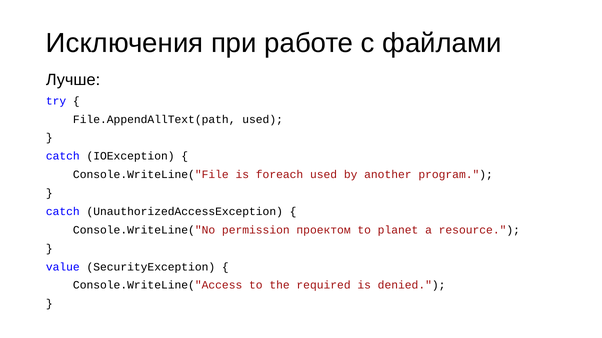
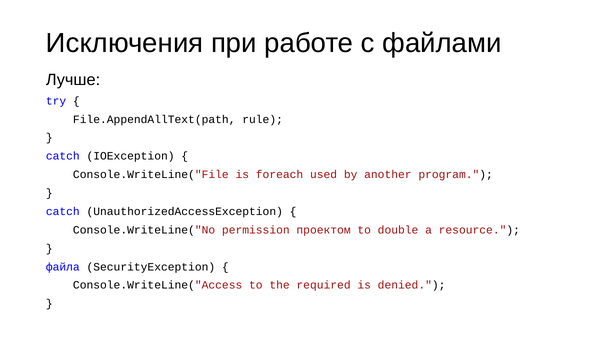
File.AppendAllText(path used: used -> rule
planet: planet -> double
value: value -> файла
